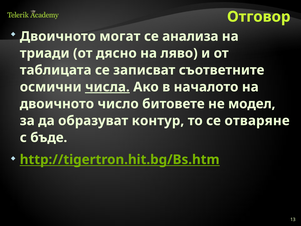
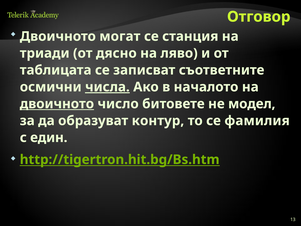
анализа: анализа -> станция
двоичното at (57, 104) underline: none -> present
отваряне: отваряне -> фамилия
бъде: бъде -> един
